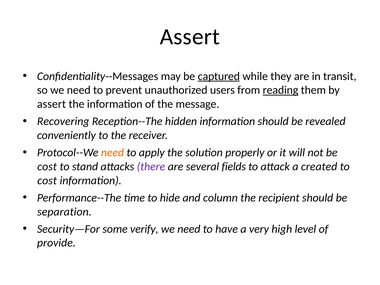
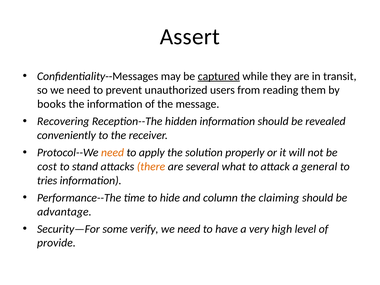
reading underline: present -> none
assert at (52, 104): assert -> books
there colour: purple -> orange
fields: fields -> what
created: created -> general
cost at (47, 180): cost -> tries
recipient: recipient -> claiming
separation: separation -> advantage
